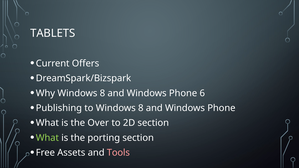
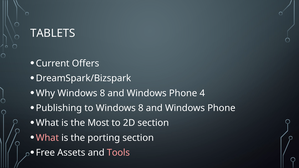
6: 6 -> 4
Over: Over -> Most
What at (47, 138) colour: light green -> pink
